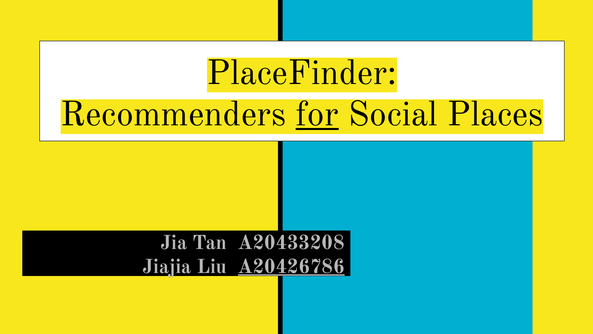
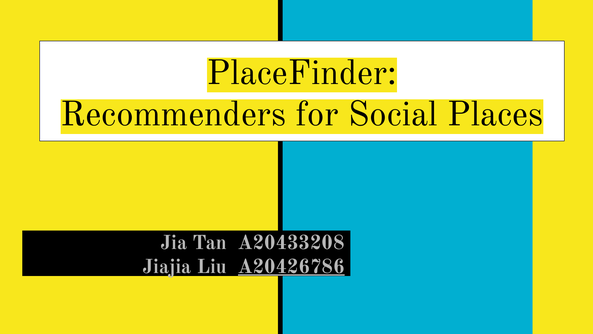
for underline: present -> none
